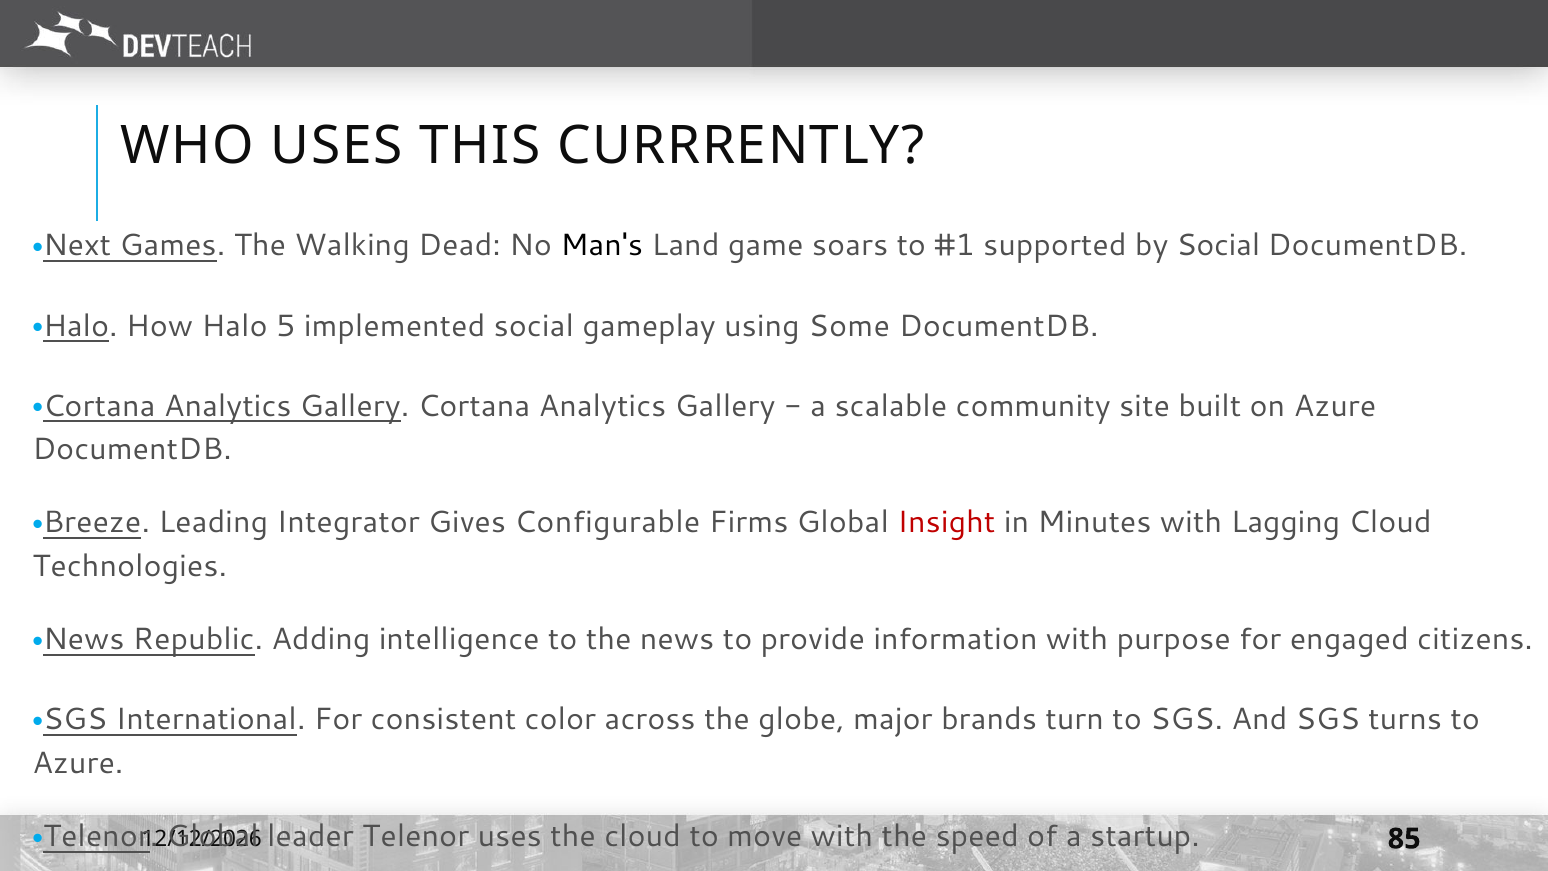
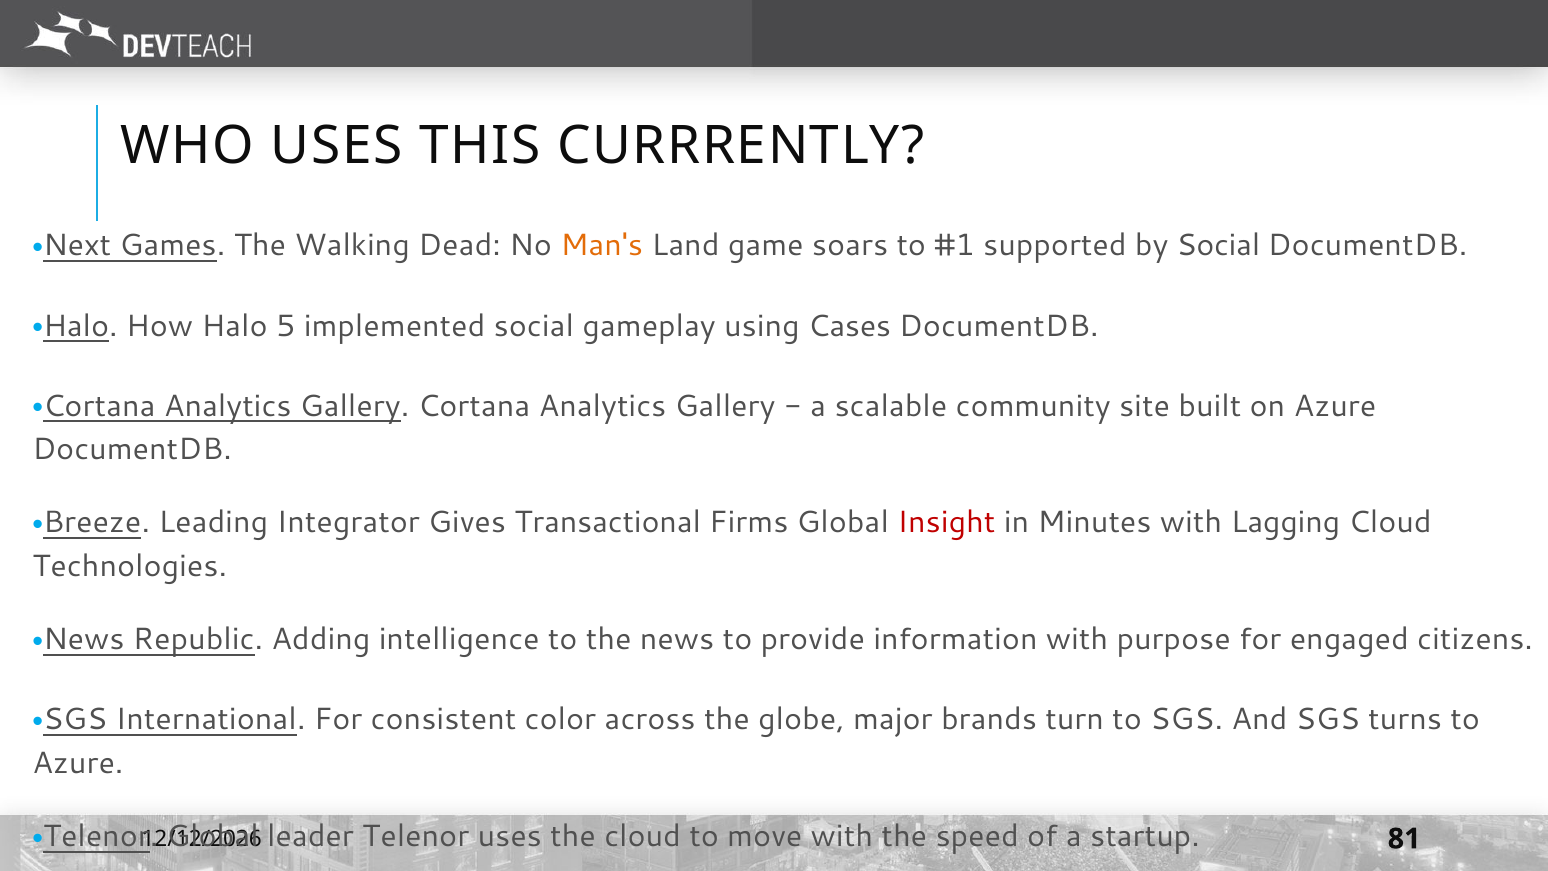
Man's colour: black -> orange
Some: Some -> Cases
Configurable: Configurable -> Transactional
85: 85 -> 81
